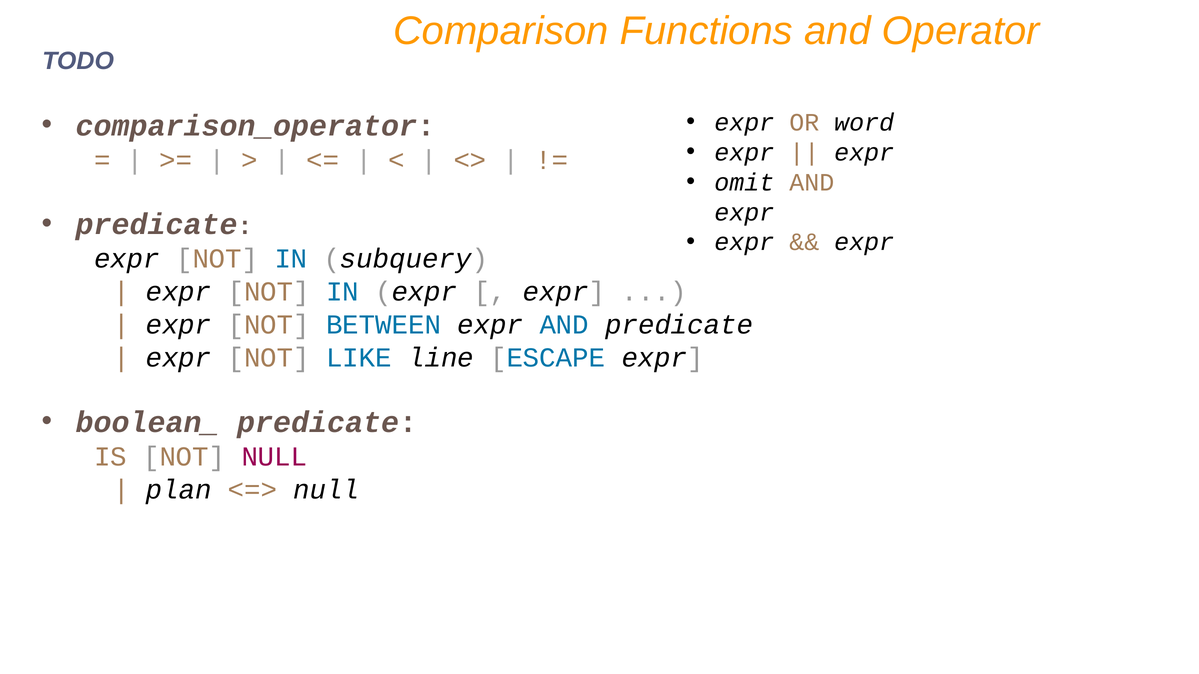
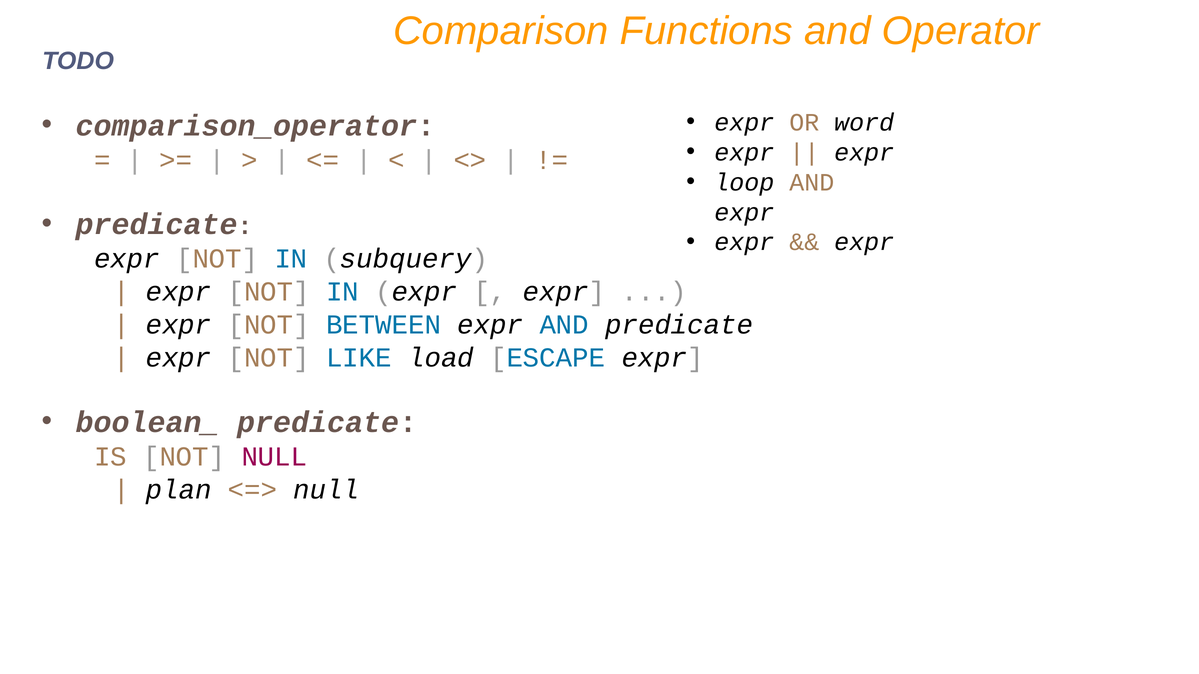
omit: omit -> loop
line: line -> load
